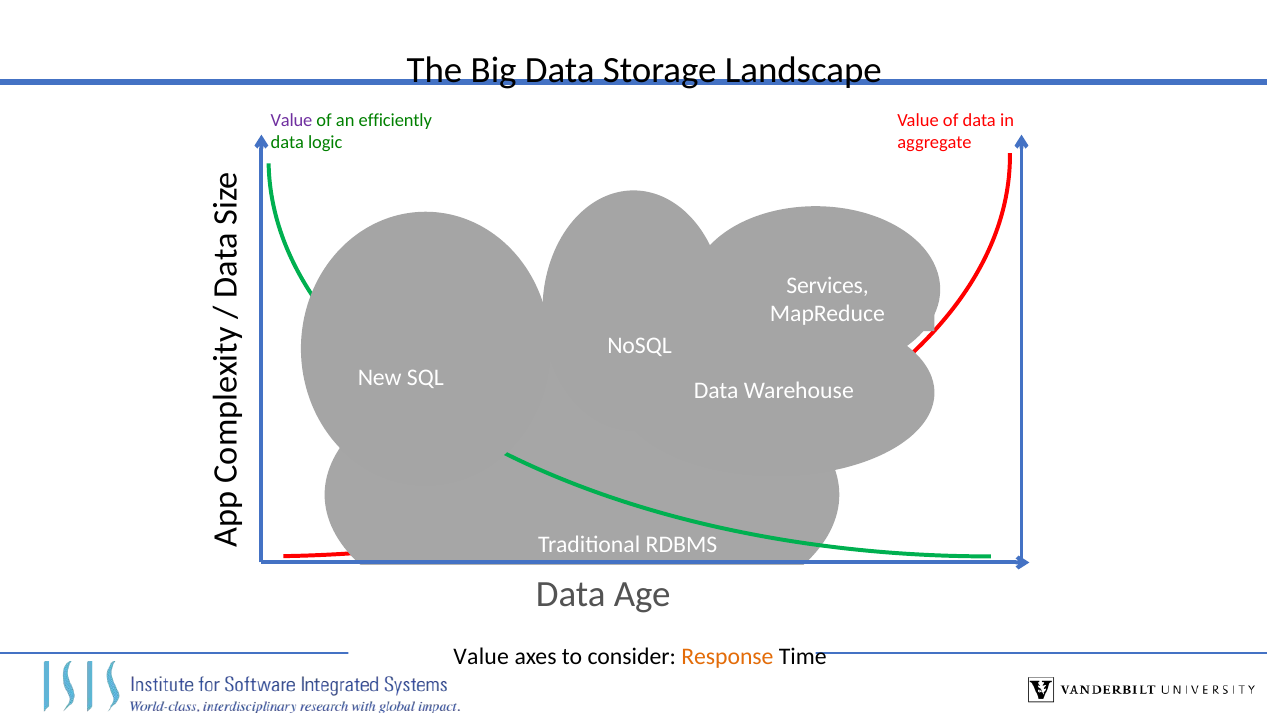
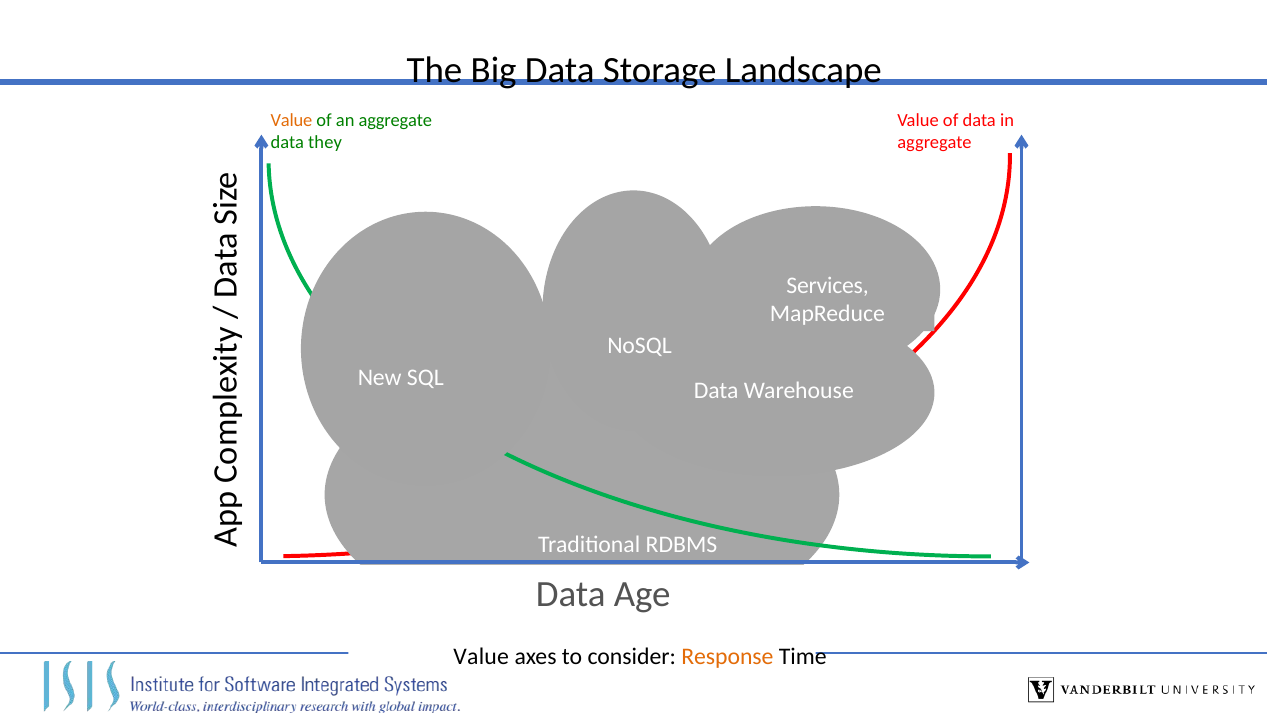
Value at (292, 121) colour: purple -> orange
an efficiently: efficiently -> aggregate
logic: logic -> they
